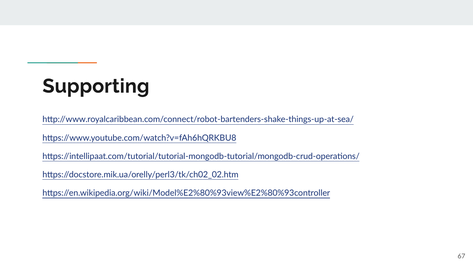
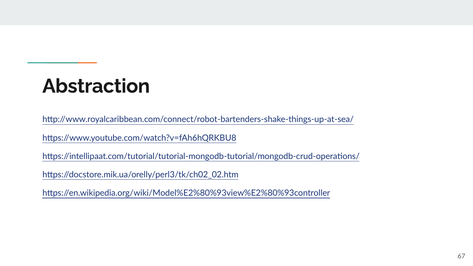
Supporting: Supporting -> Abstraction
